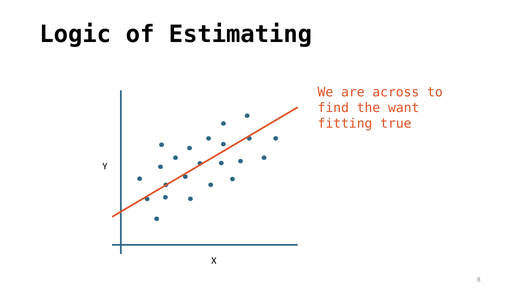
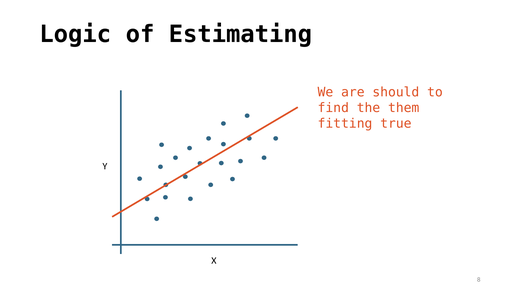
across: across -> should
want: want -> them
